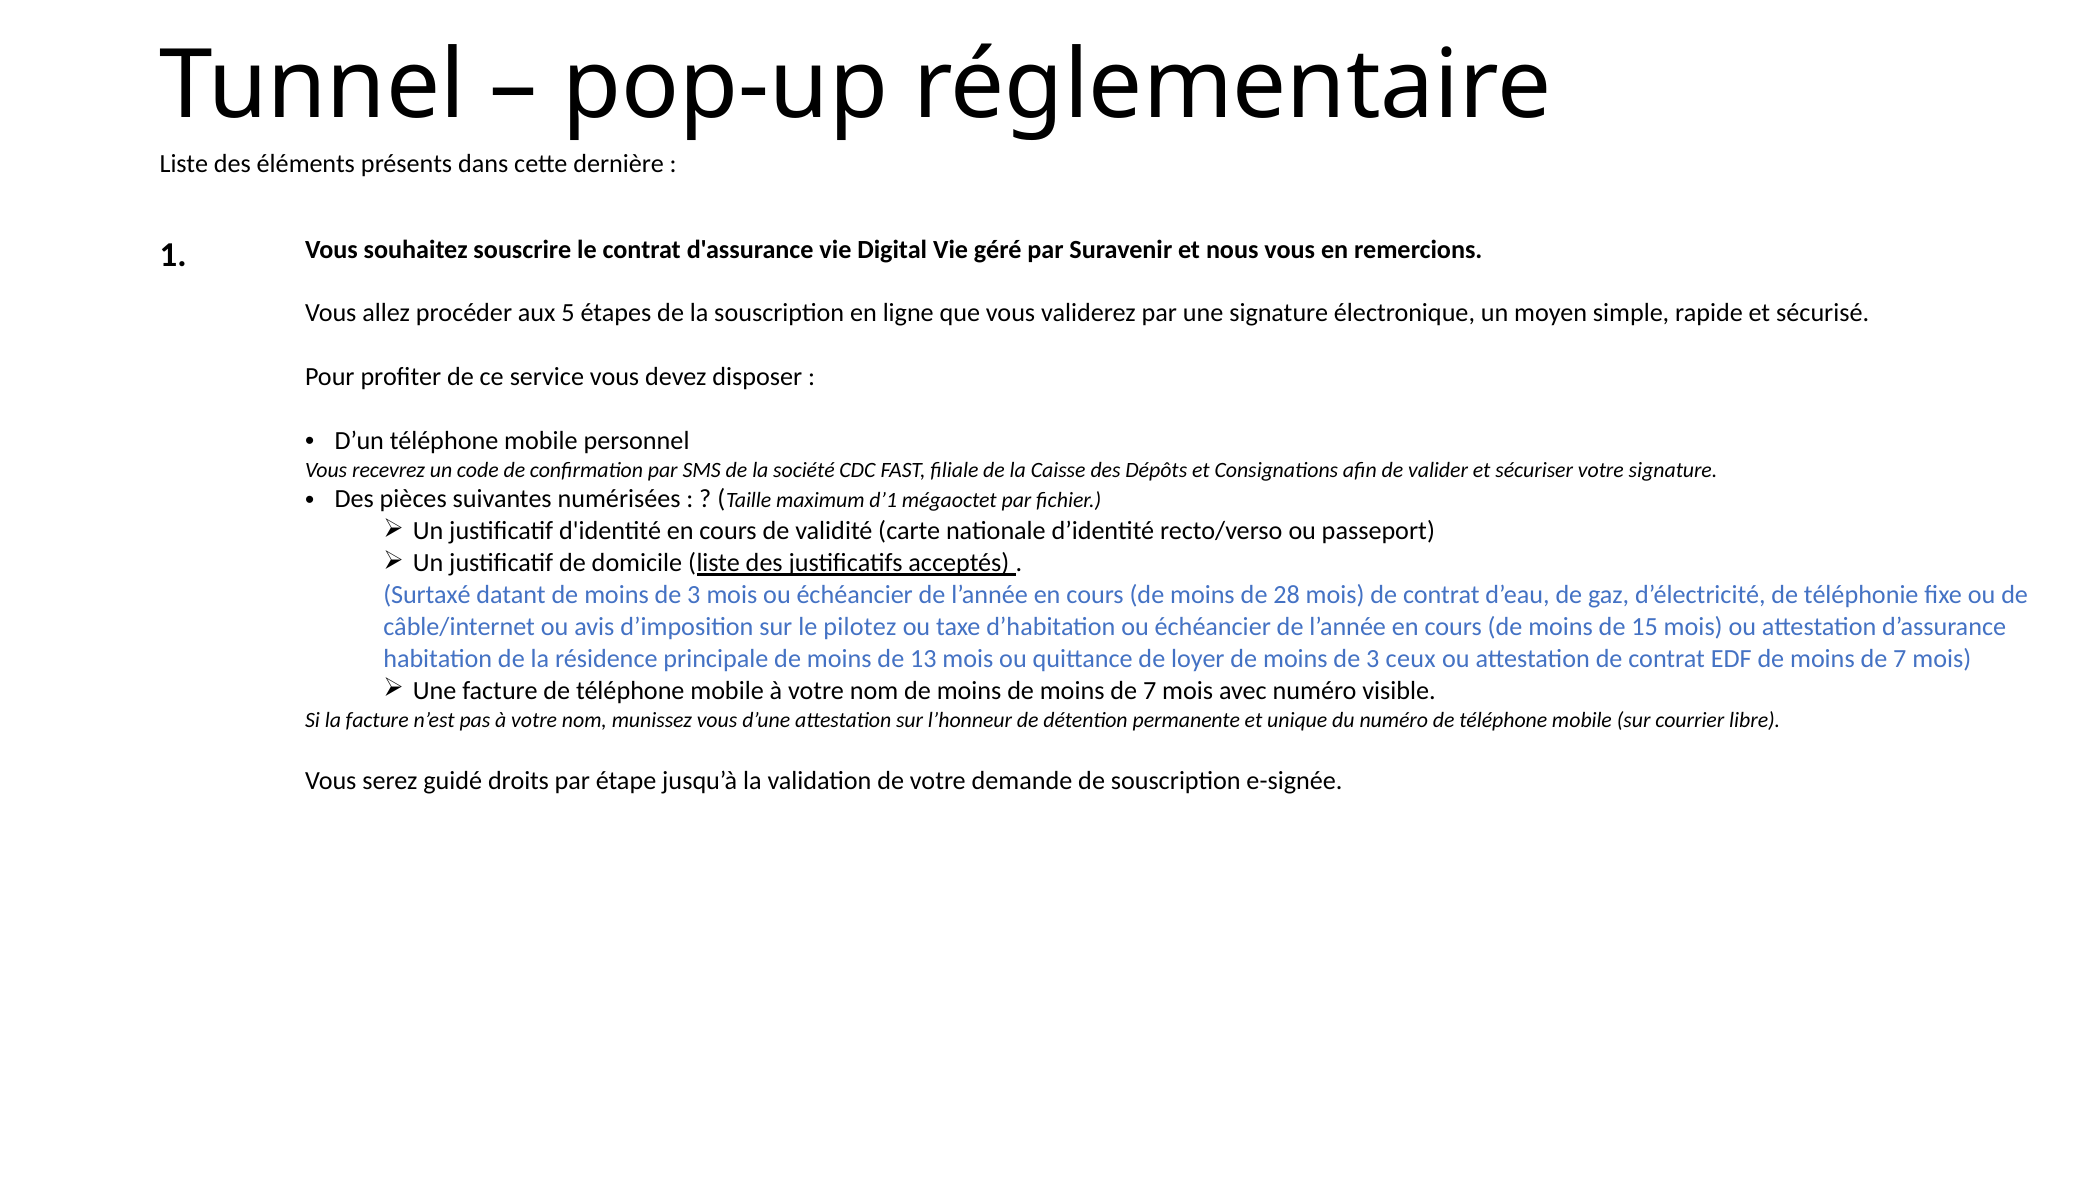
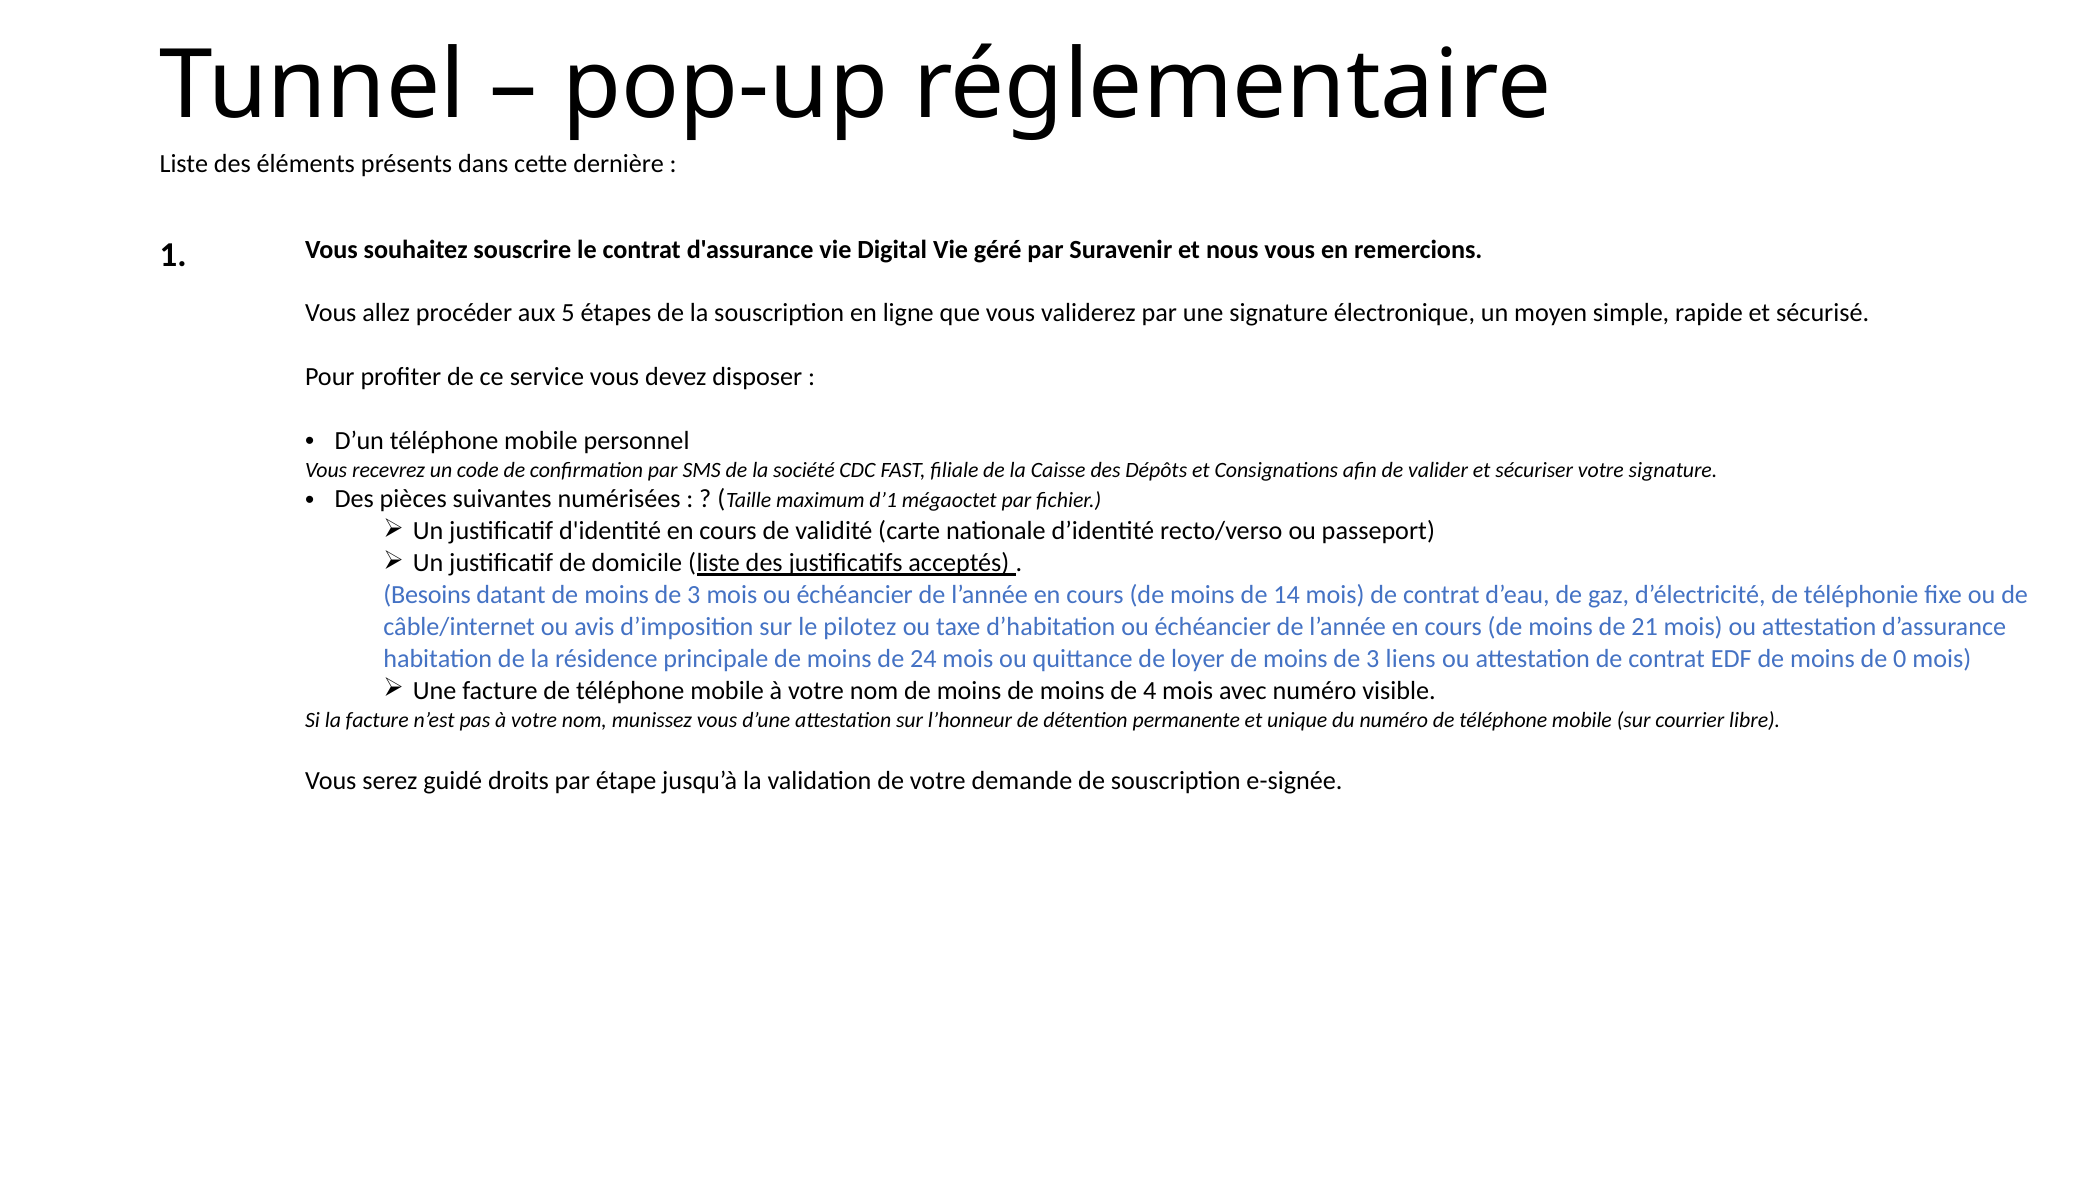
Surtaxé: Surtaxé -> Besoins
28: 28 -> 14
15: 15 -> 21
13: 13 -> 24
ceux: ceux -> liens
7 at (1900, 659): 7 -> 0
7 at (1150, 691): 7 -> 4
